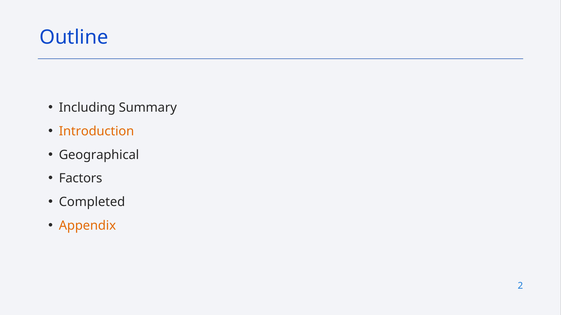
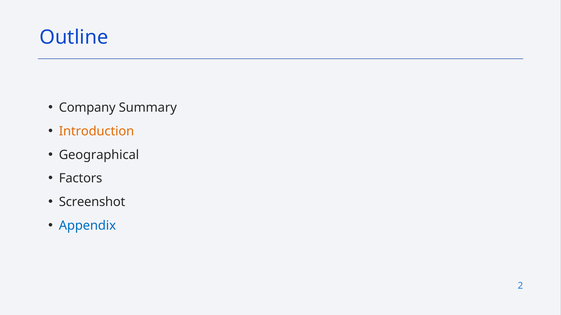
Including: Including -> Company
Completed: Completed -> Screenshot
Appendix colour: orange -> blue
